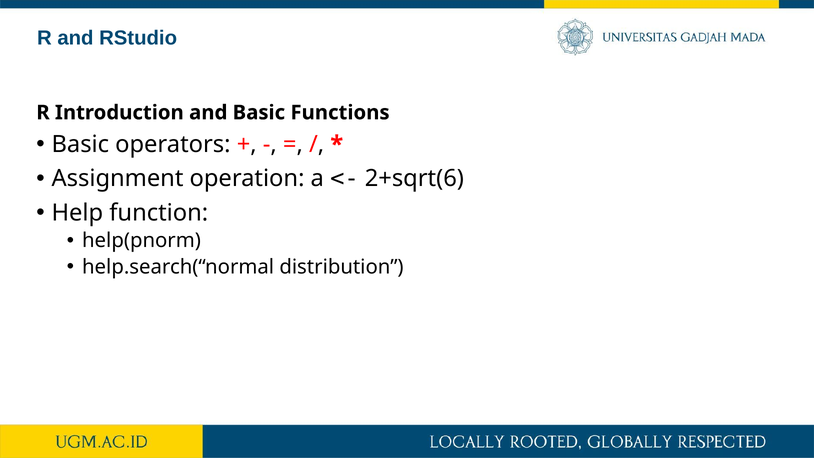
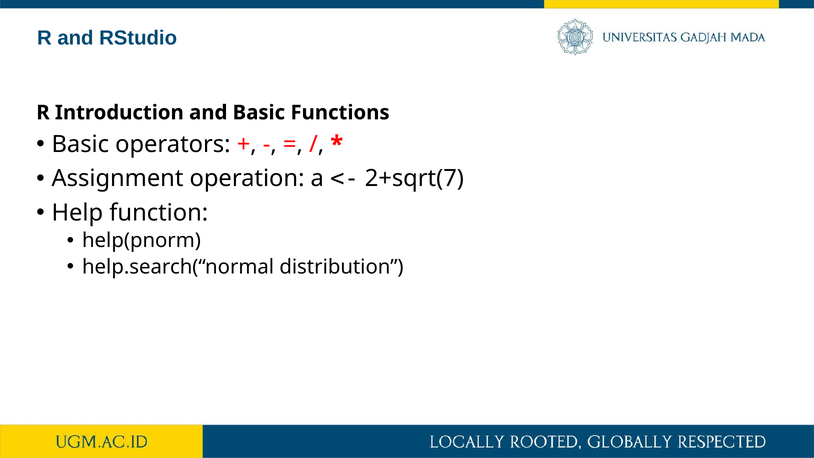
2+sqrt(6: 2+sqrt(6 -> 2+sqrt(7
